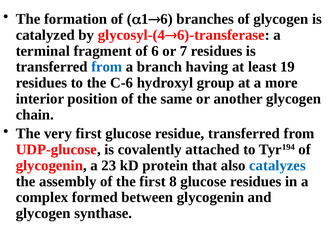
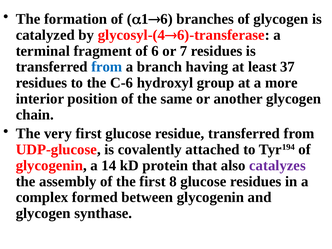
19: 19 -> 37
23: 23 -> 14
catalyzes colour: blue -> purple
